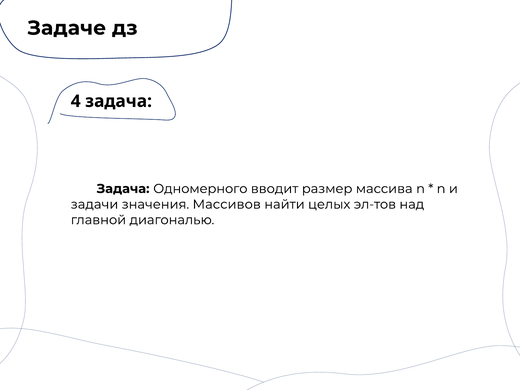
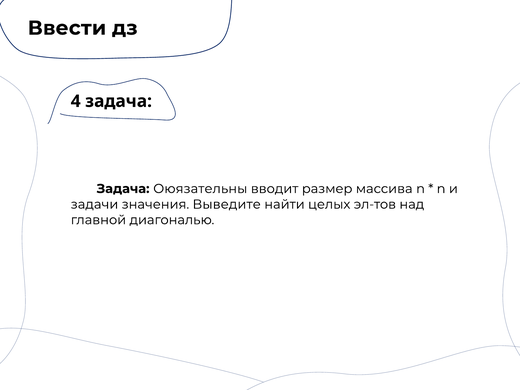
Задаче: Задаче -> Ввести
Одномерного: Одномерного -> Оюязательны
Массивов: Массивов -> Выведите
